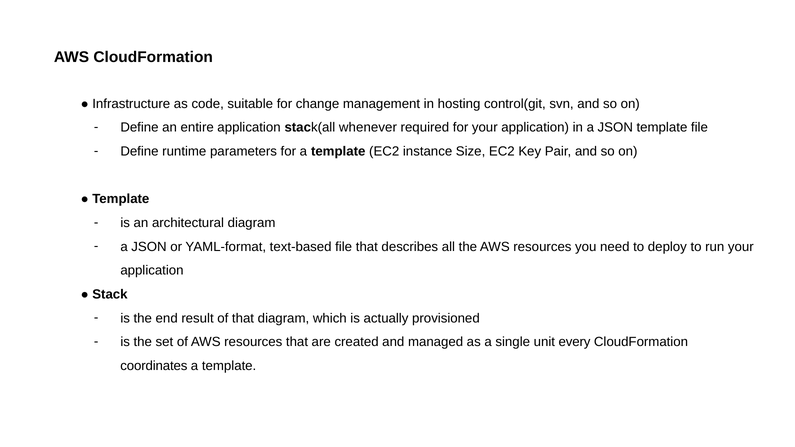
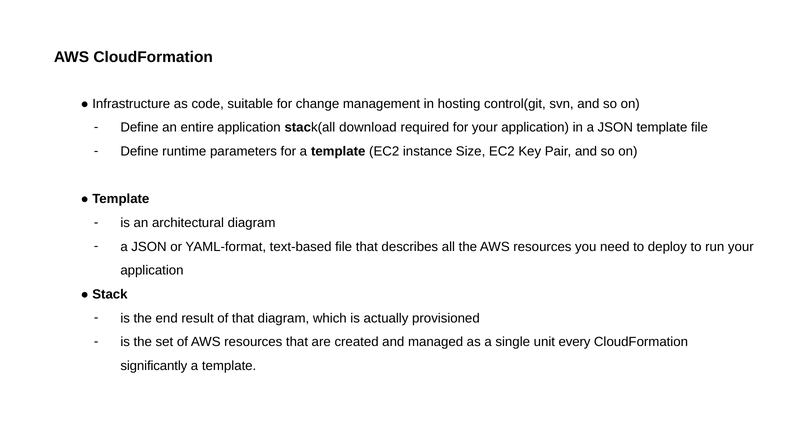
whenever: whenever -> download
coordinates: coordinates -> significantly
